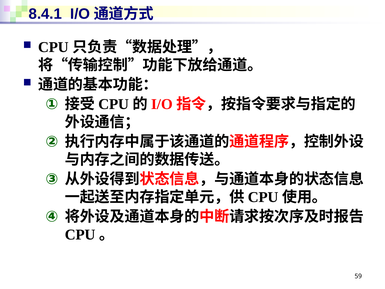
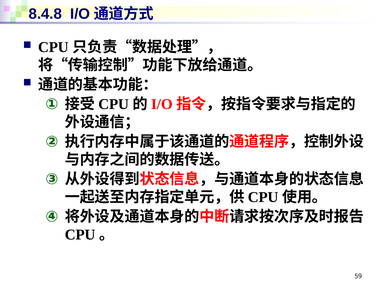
8.4.1: 8.4.1 -> 8.4.8
